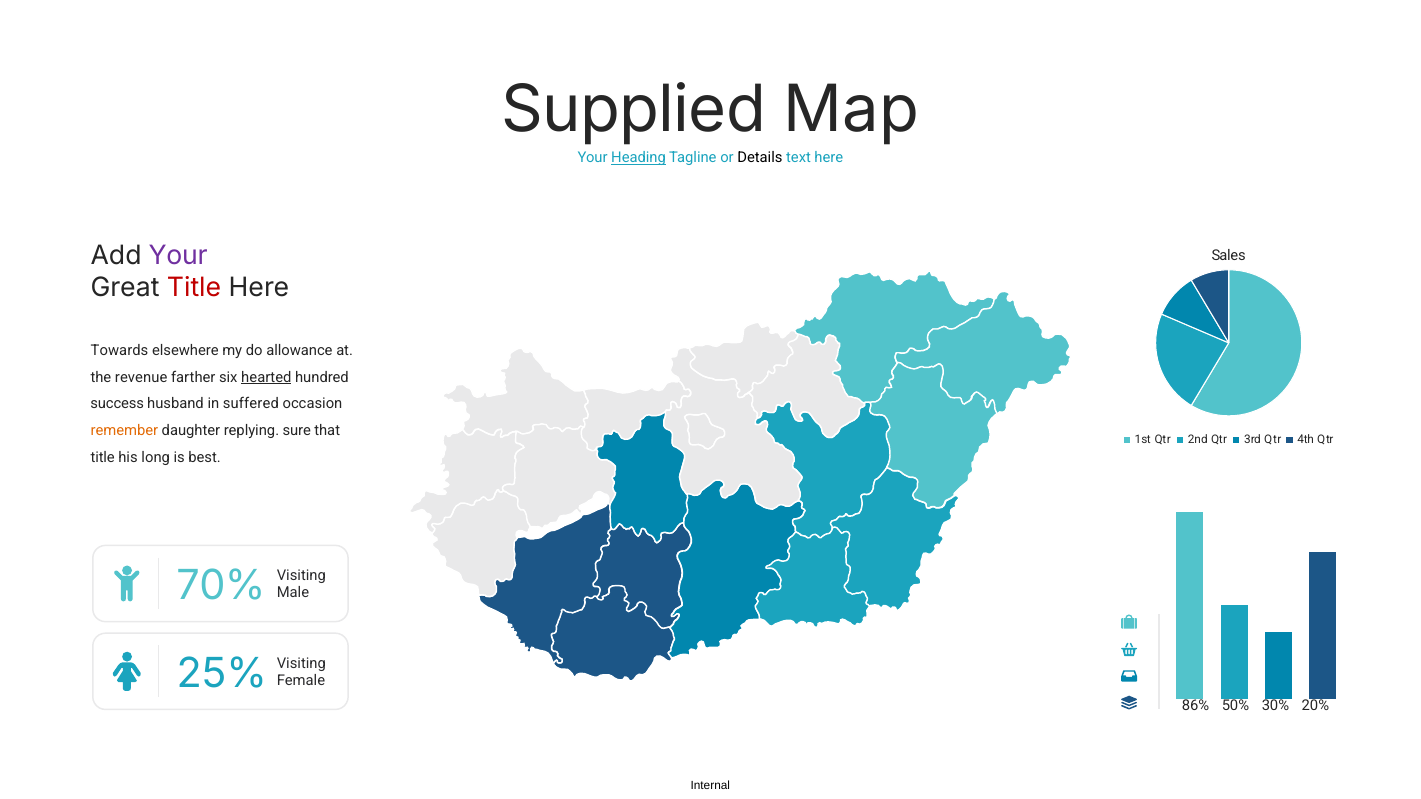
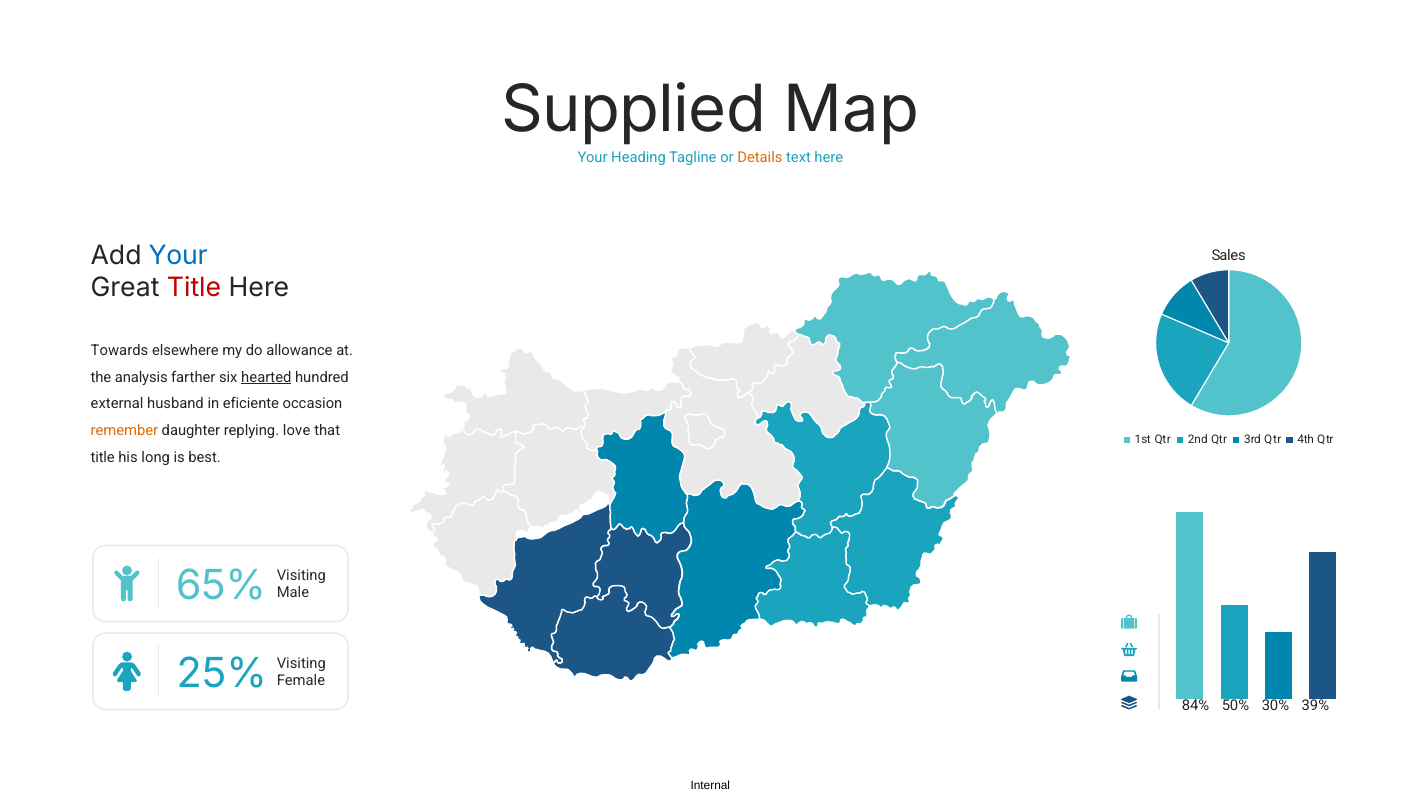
Heading underline: present -> none
Details colour: black -> orange
Your at (178, 256) colour: purple -> blue
revenue: revenue -> analysis
success: success -> external
suffered: suffered -> eficiente
sure: sure -> love
70%: 70% -> 65%
86%: 86% -> 84%
20%: 20% -> 39%
